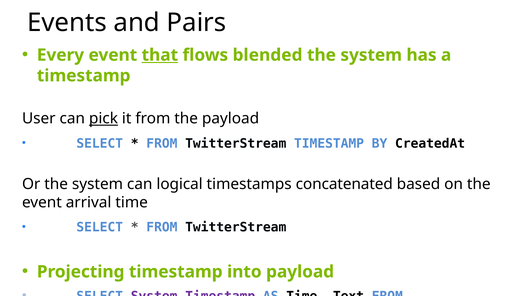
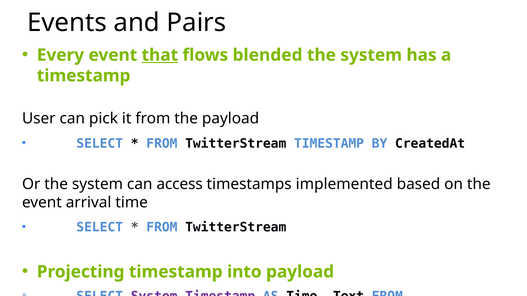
pick underline: present -> none
logical: logical -> access
concatenated: concatenated -> implemented
